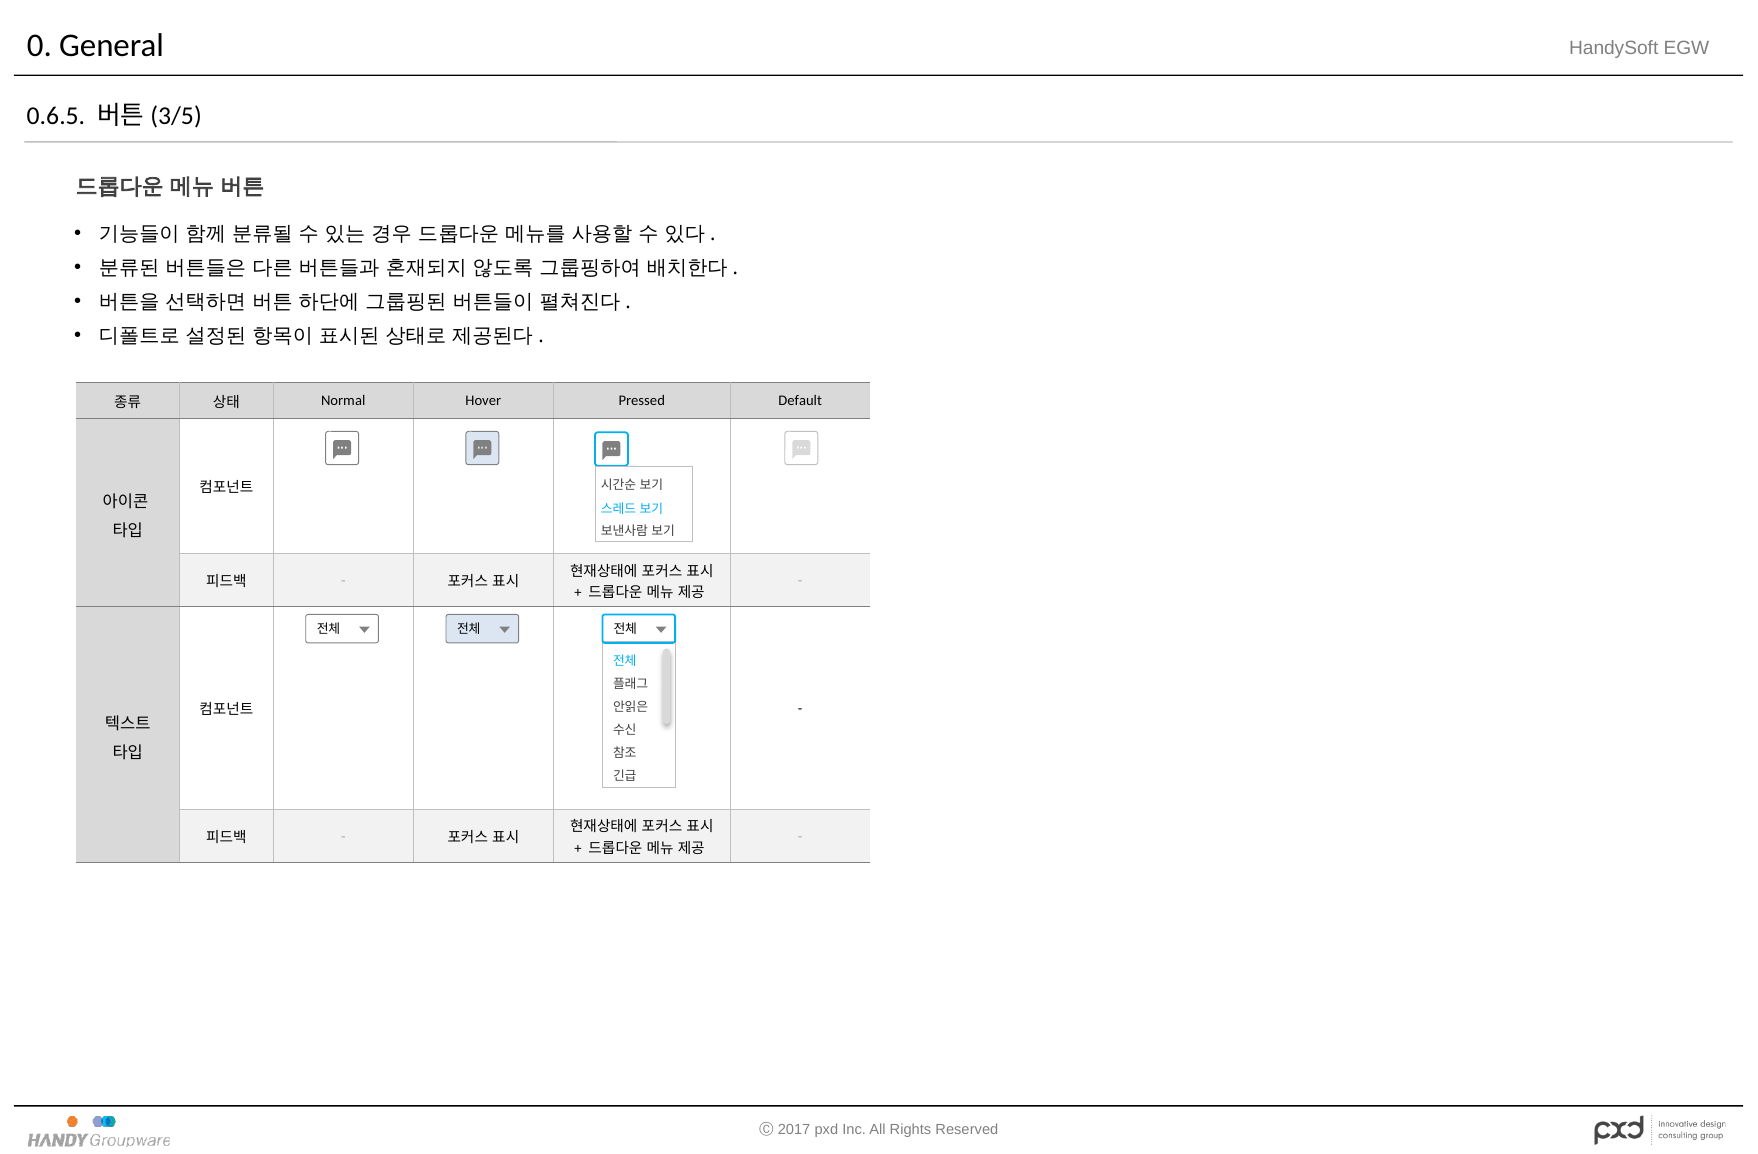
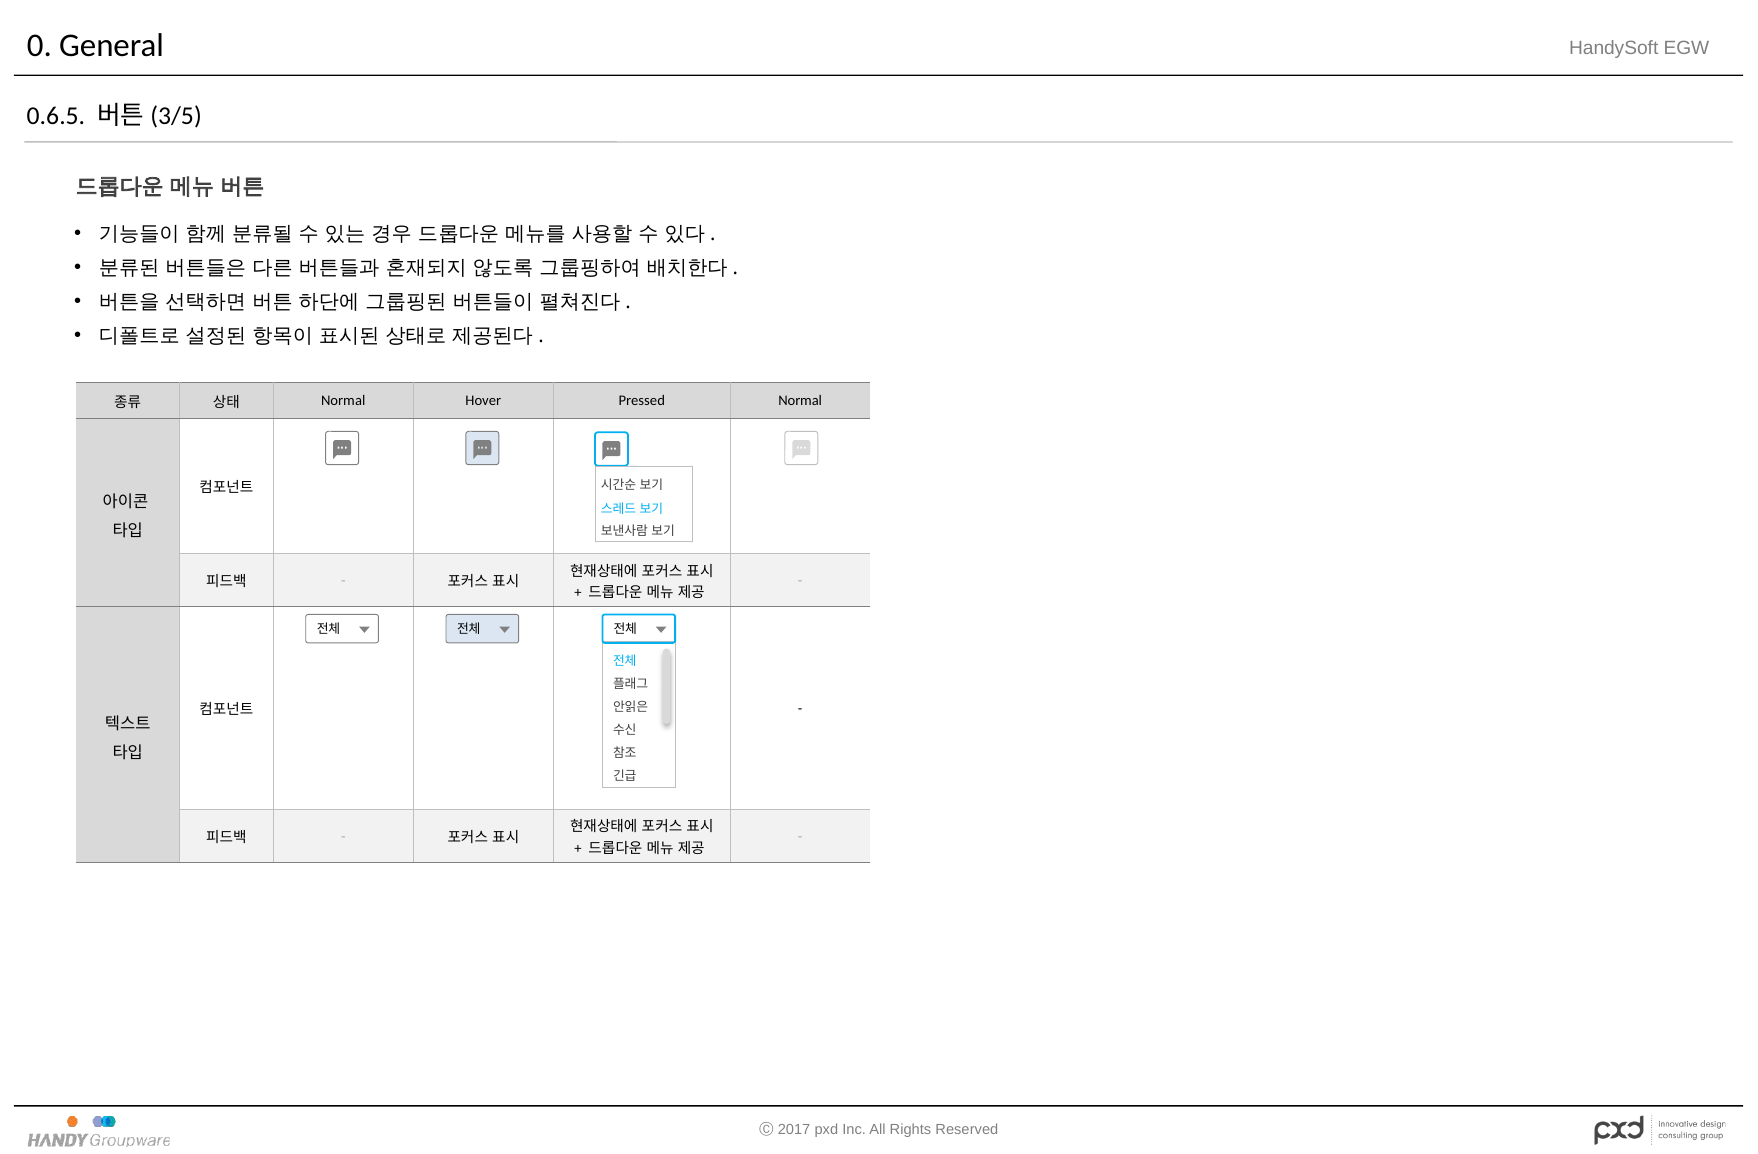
Pressed Default: Default -> Normal
